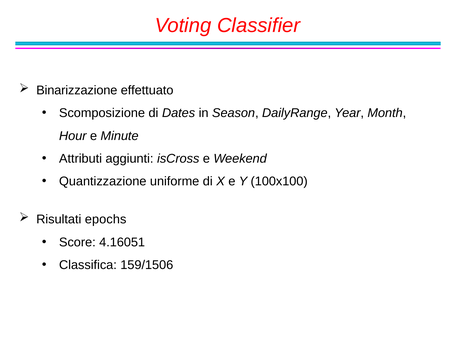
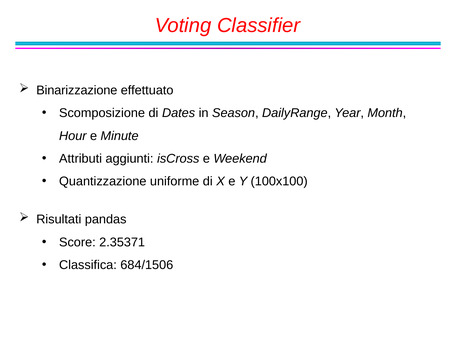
epochs: epochs -> pandas
4.16051: 4.16051 -> 2.35371
159/1506: 159/1506 -> 684/1506
